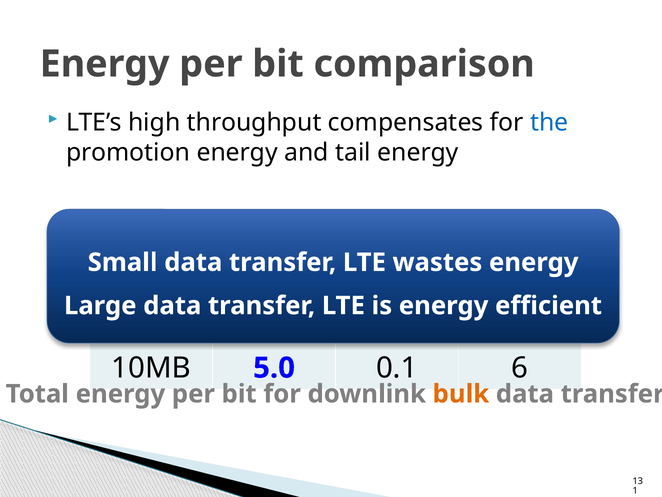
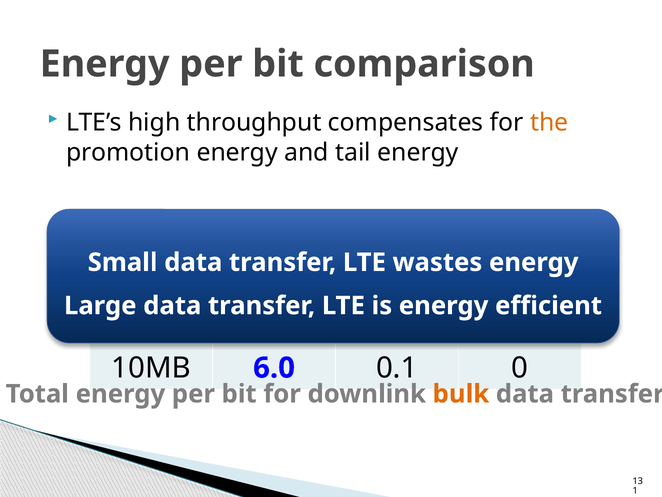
the colour: blue -> orange
5.0: 5.0 -> 6.0
0.1 6: 6 -> 0
